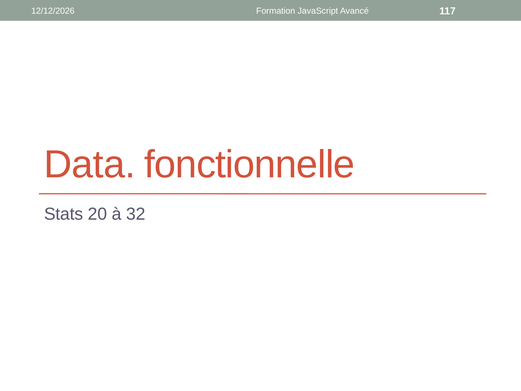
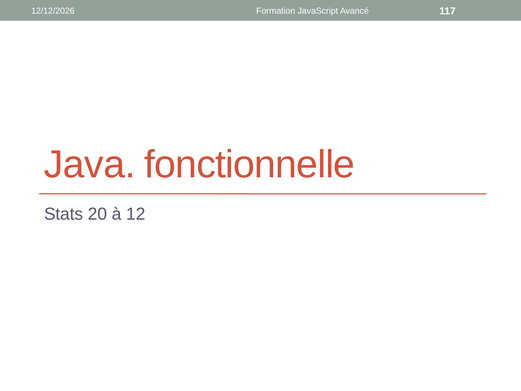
Data: Data -> Java
32: 32 -> 12
